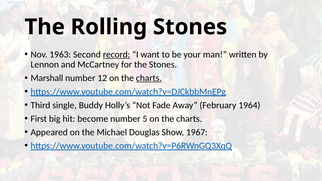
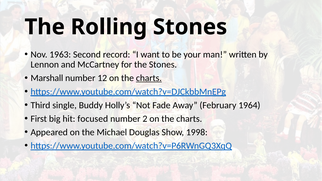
record underline: present -> none
become: become -> focused
5: 5 -> 2
1967: 1967 -> 1998
